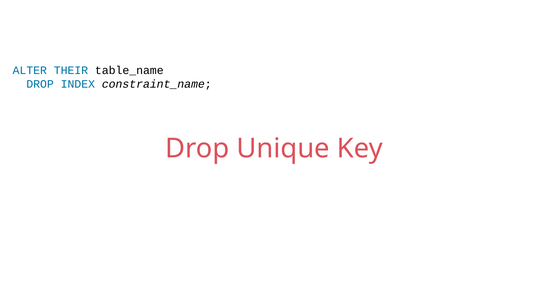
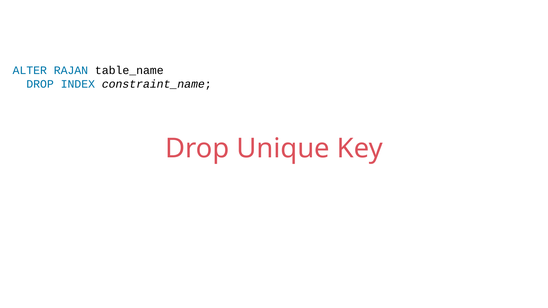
THEIR: THEIR -> RAJAN
